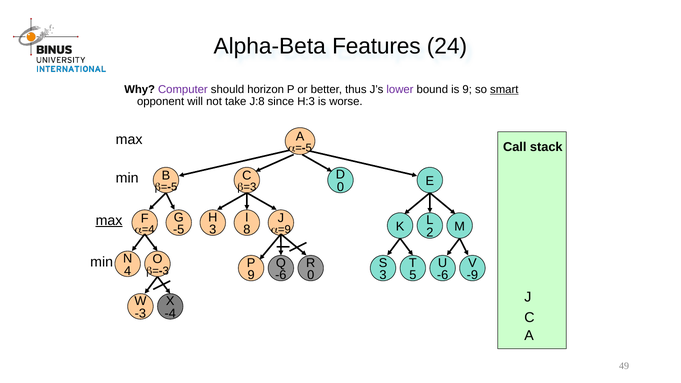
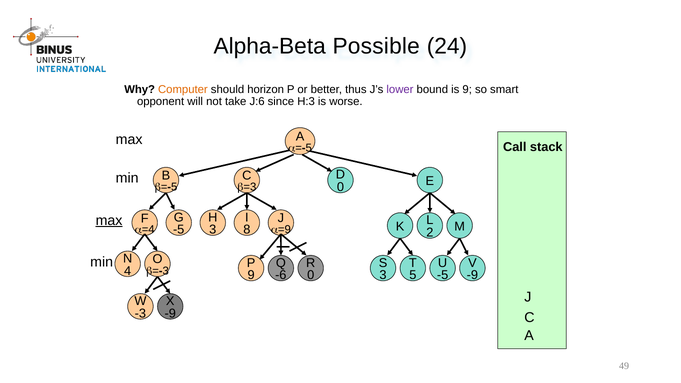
Features: Features -> Possible
Computer colour: purple -> orange
smart underline: present -> none
J:8: J:8 -> J:6
-6 at (443, 275): -6 -> -5
-4 at (170, 314): -4 -> -9
